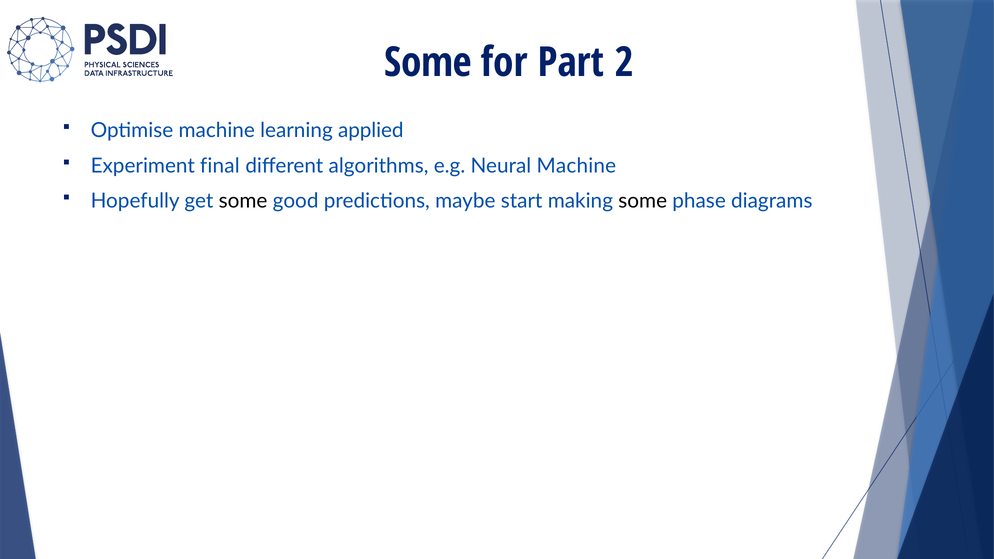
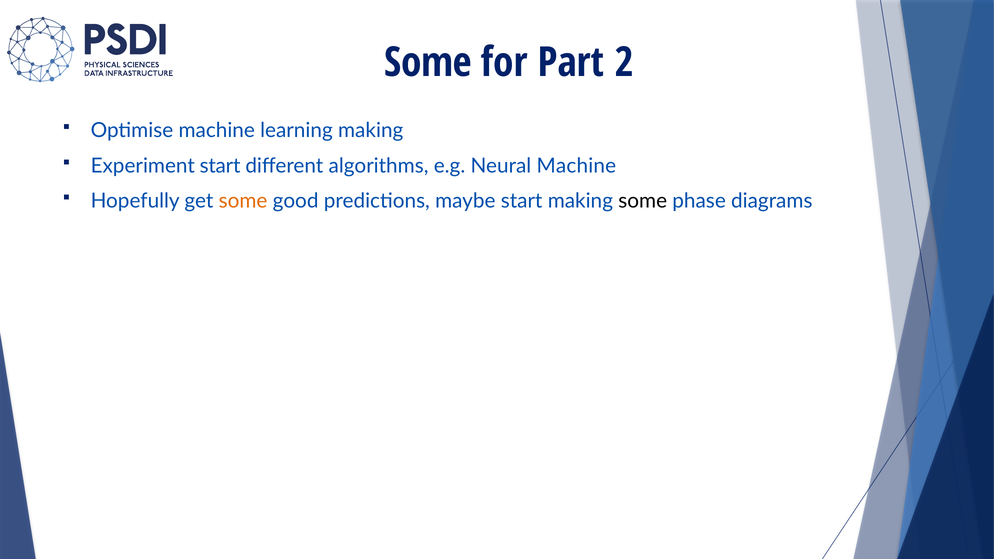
learning applied: applied -> making
Experiment final: final -> start
some at (243, 201) colour: black -> orange
